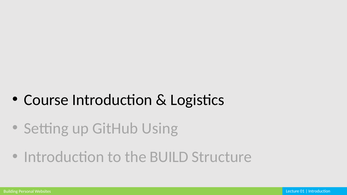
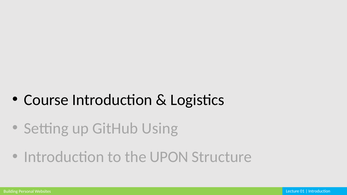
BUILD: BUILD -> UPON
